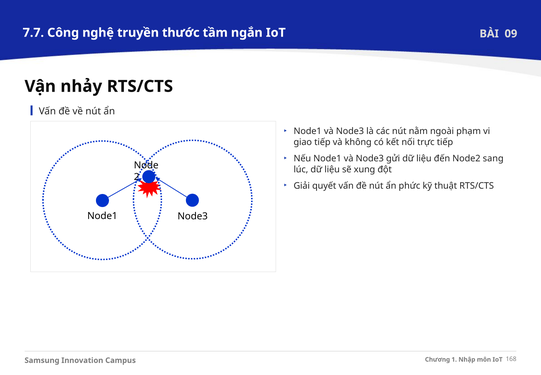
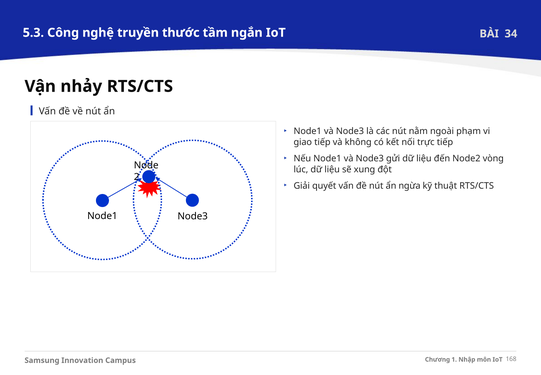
7.7: 7.7 -> 5.3
09: 09 -> 34
sang: sang -> vòng
phức: phức -> ngừa
